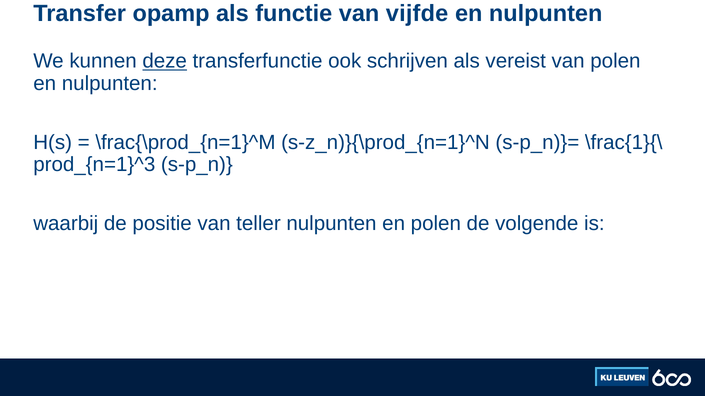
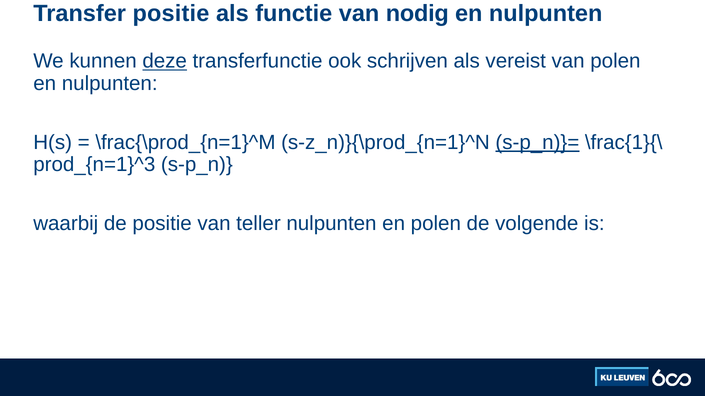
Transfer opamp: opamp -> positie
vijfde: vijfde -> nodig
s-p_n)}= underline: none -> present
